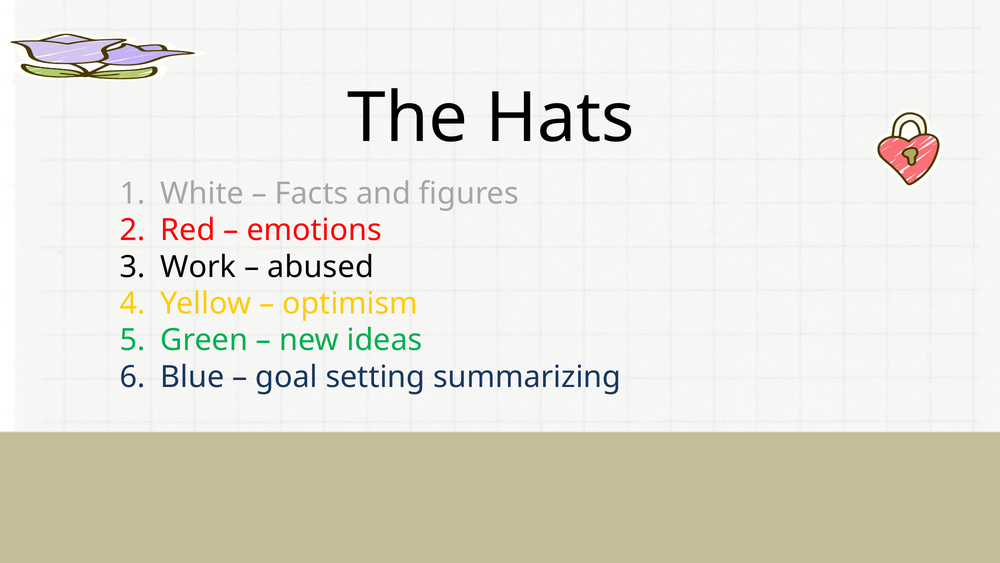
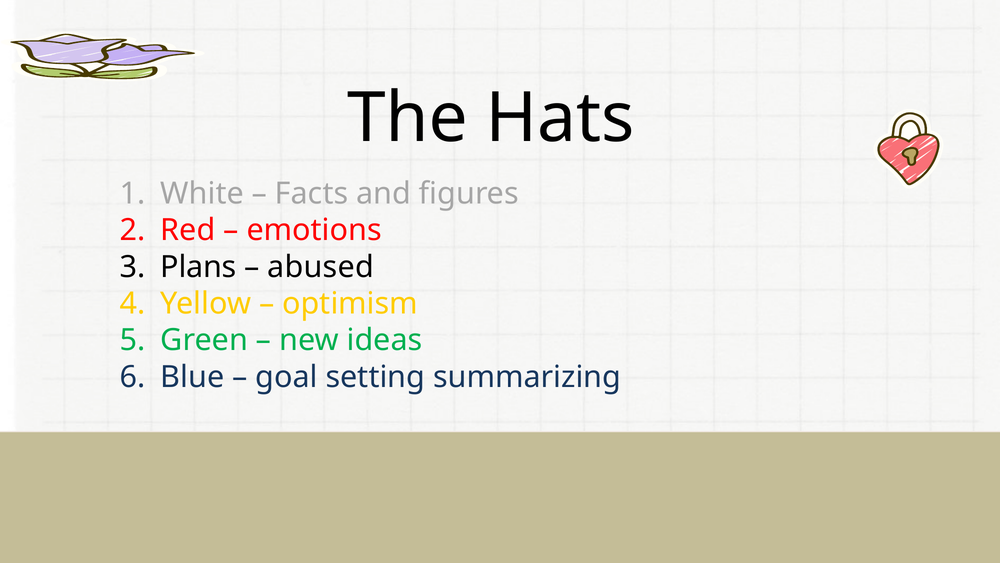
Work: Work -> Plans
